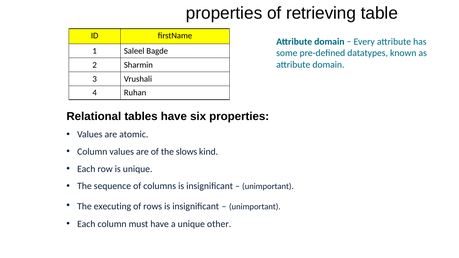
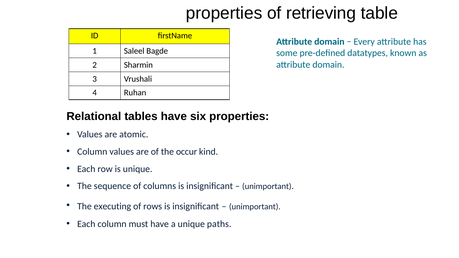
slows: slows -> occur
other: other -> paths
